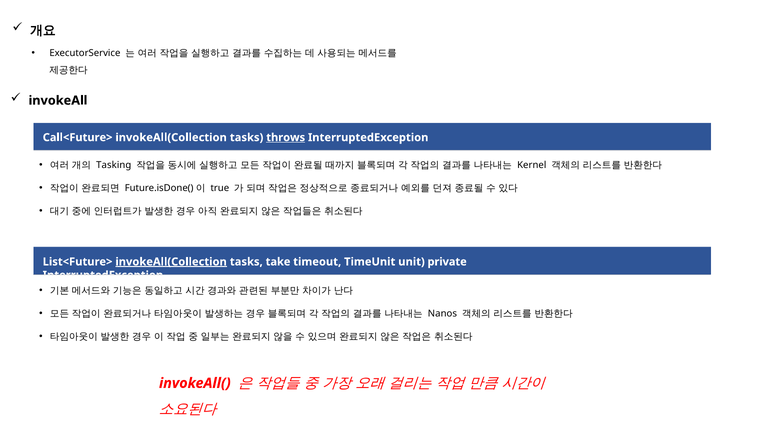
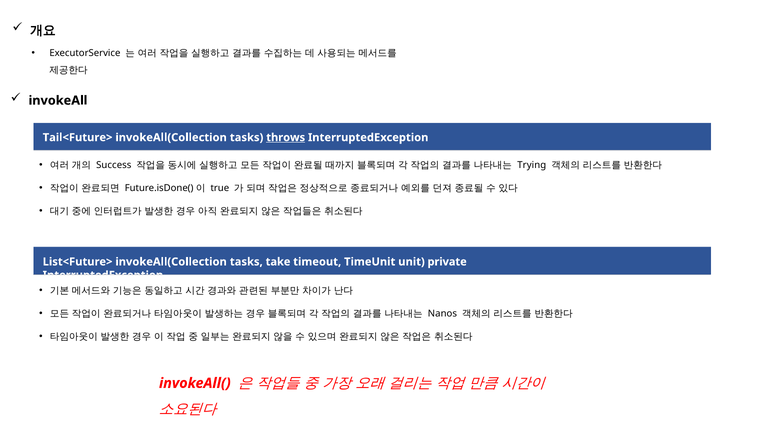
Call<Future>: Call<Future> -> Tail<Future>
Tasking: Tasking -> Success
Kernel: Kernel -> Trying
invokeAll(Collection at (171, 262) underline: present -> none
